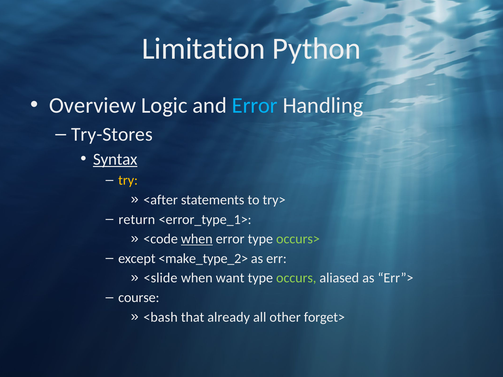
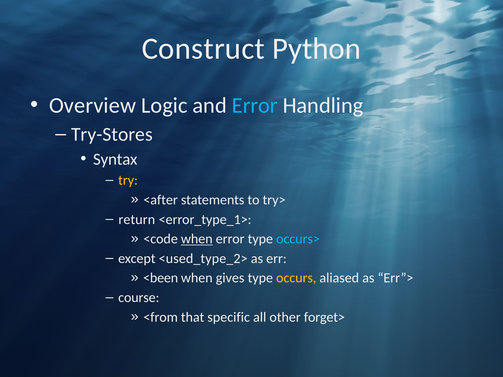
Limitation: Limitation -> Construct
Syntax underline: present -> none
occurs> colour: light green -> light blue
<make_type_2>: <make_type_2> -> <used_type_2>
<slide: <slide -> <been
want: want -> gives
occurs colour: light green -> yellow
<bash: <bash -> <from
already: already -> specific
